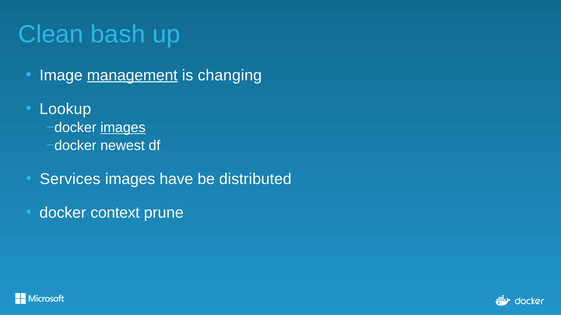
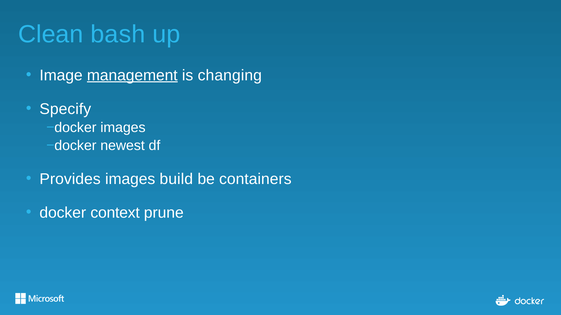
Lookup: Lookup -> Specify
images at (123, 128) underline: present -> none
Services: Services -> Provides
have: have -> build
distributed: distributed -> containers
